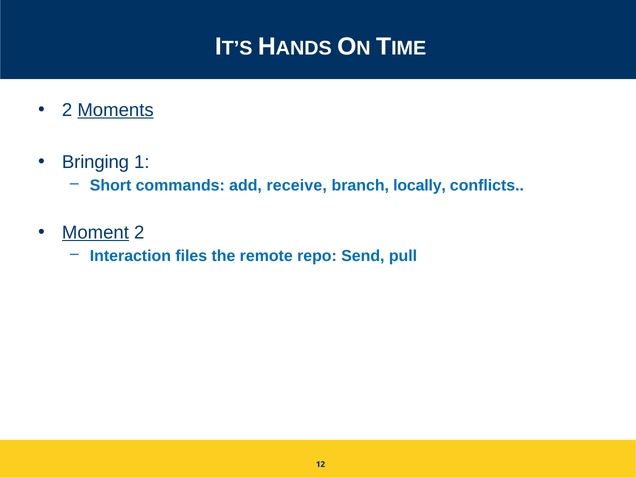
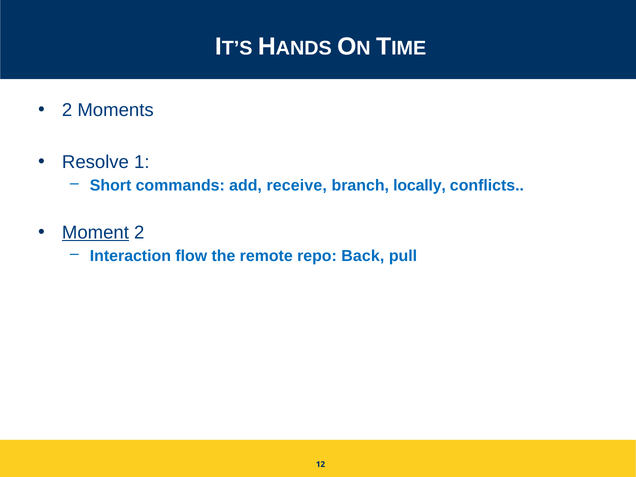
Moments underline: present -> none
Bringing: Bringing -> Resolve
files: files -> flow
Send: Send -> Back
